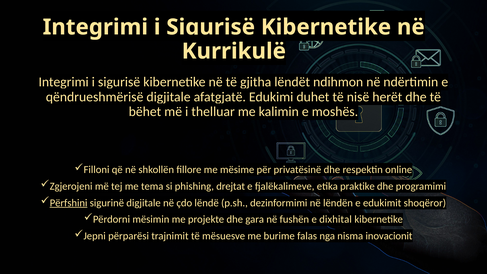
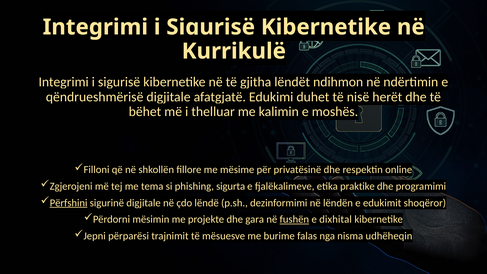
drejtat: drejtat -> sigurta
fushën underline: none -> present
inovacionit: inovacionit -> udhëheqin
